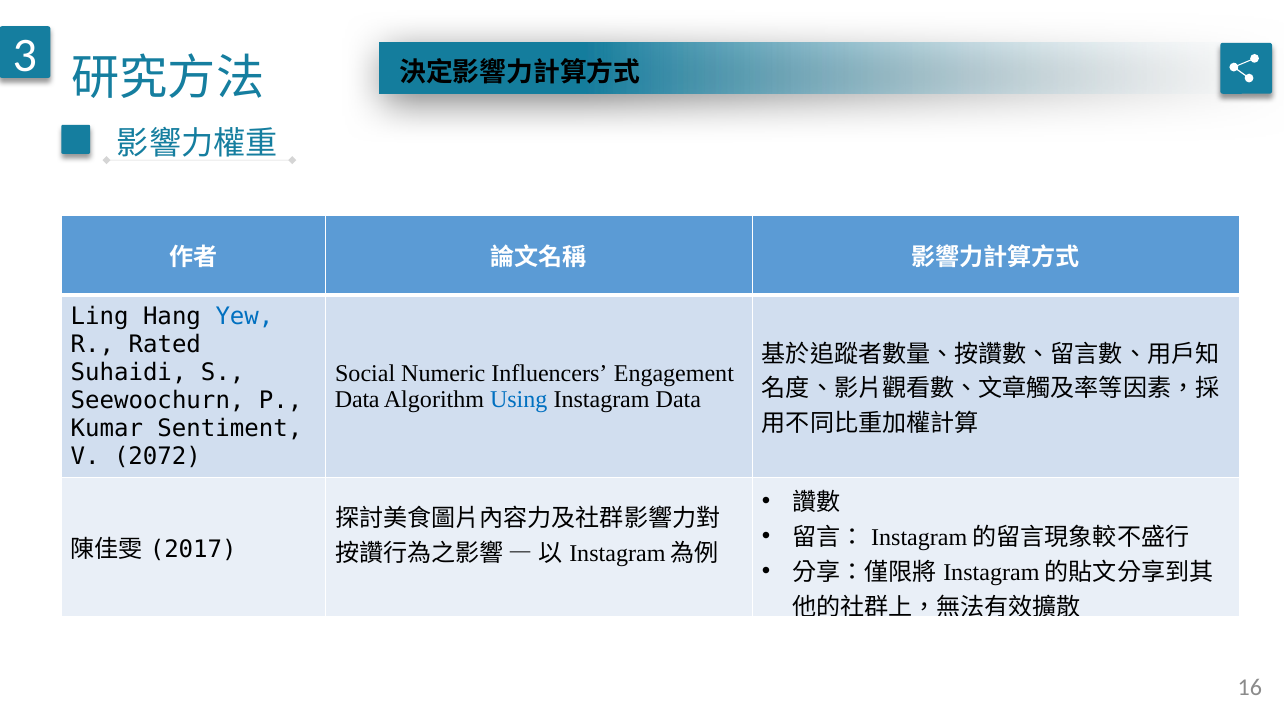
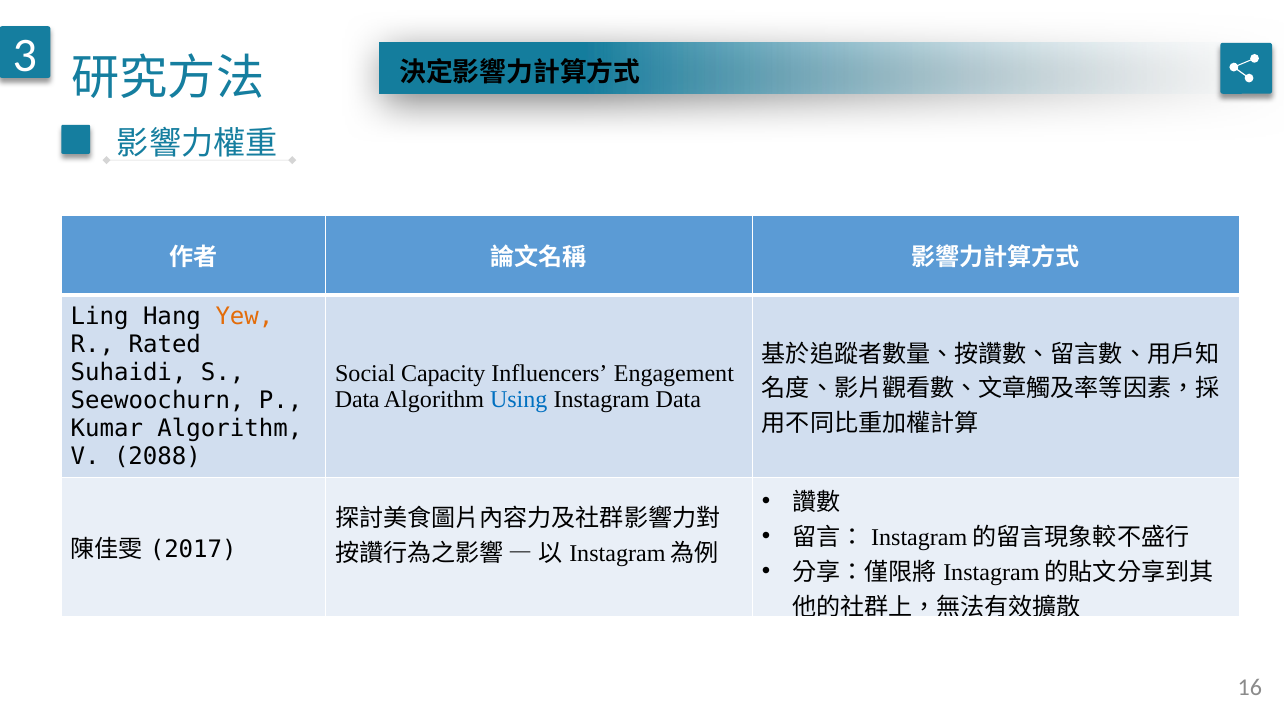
Yew colour: blue -> orange
Numeric: Numeric -> Capacity
Kumar Sentiment: Sentiment -> Algorithm
2072: 2072 -> 2088
